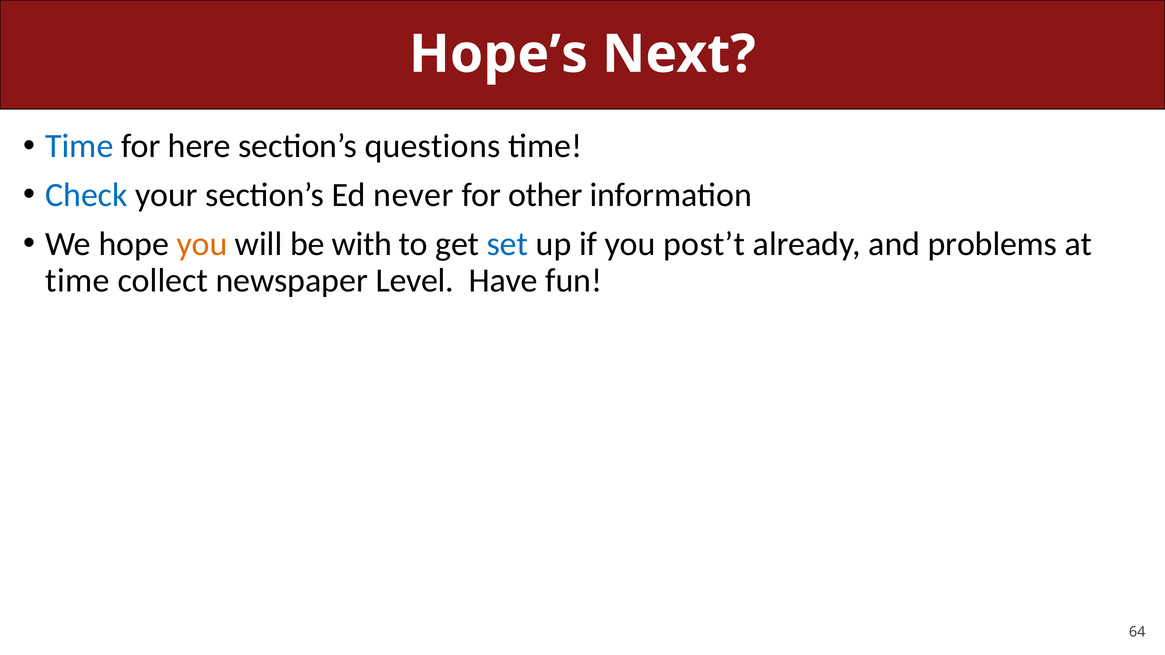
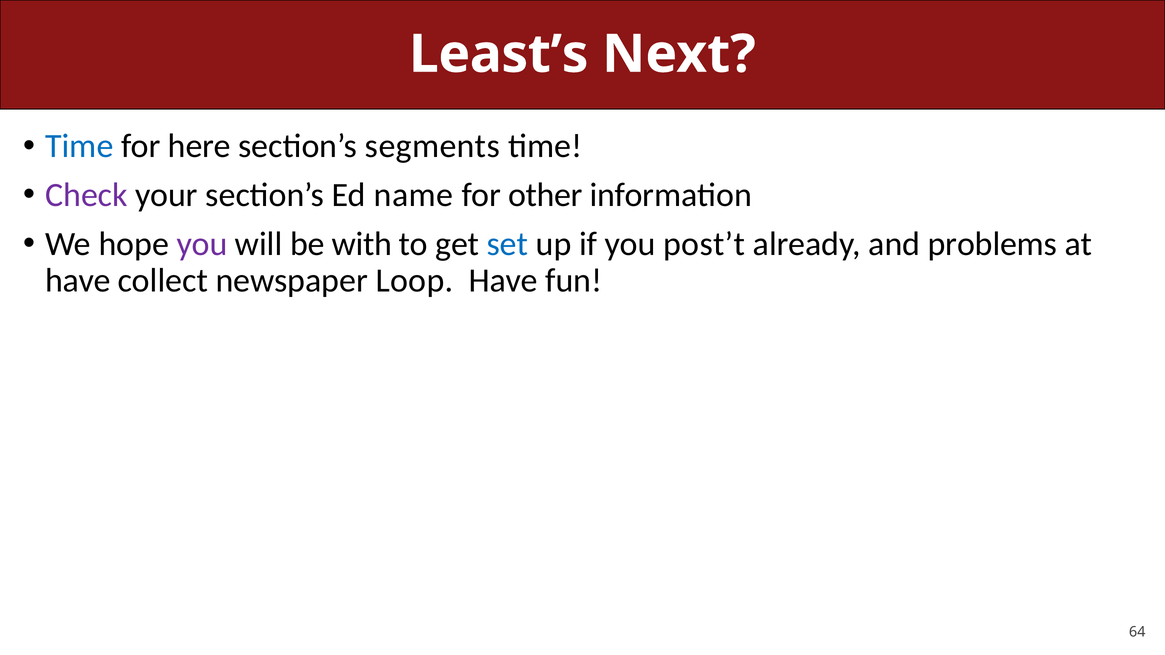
Hope’s: Hope’s -> Least’s
questions: questions -> segments
Check colour: blue -> purple
never: never -> name
you at (202, 244) colour: orange -> purple
time at (78, 281): time -> have
Level: Level -> Loop
